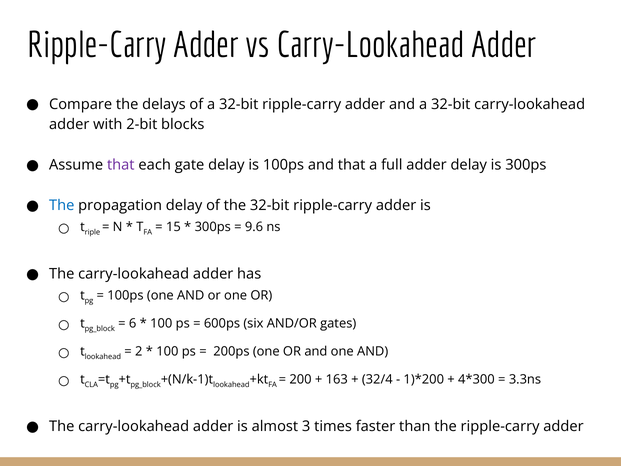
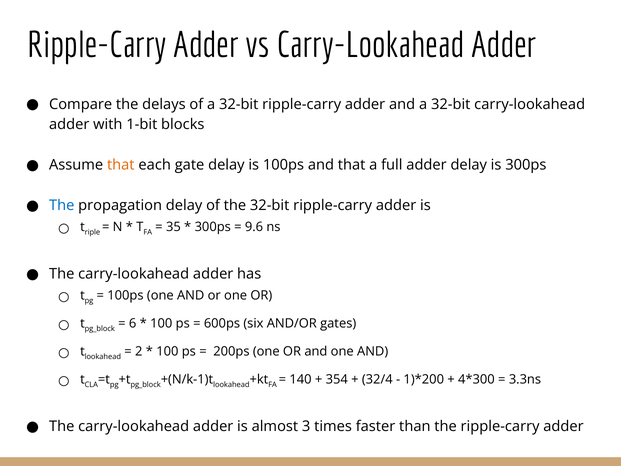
2-bit: 2-bit -> 1-bit
that at (121, 165) colour: purple -> orange
15: 15 -> 35
200: 200 -> 140
163: 163 -> 354
